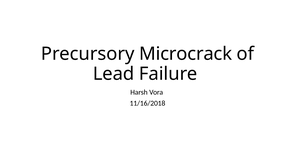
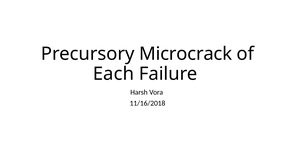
Lead: Lead -> Each
